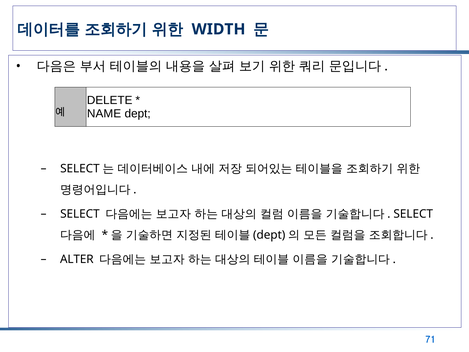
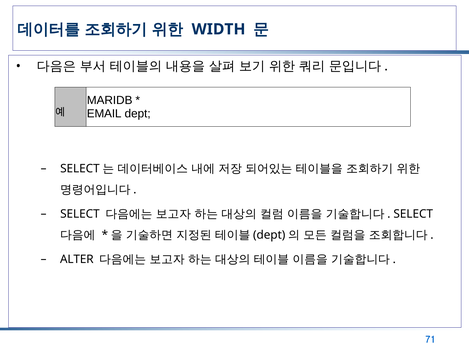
DELETE: DELETE -> MARIDB
NAME: NAME -> EMAIL
